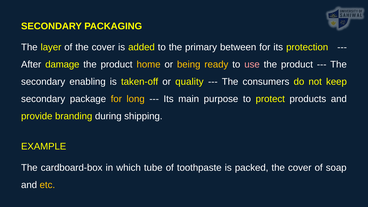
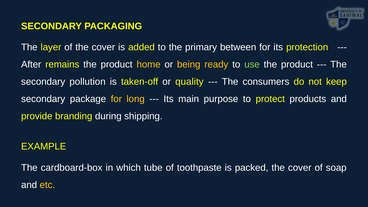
damage: damage -> remains
use colour: pink -> light green
enabling: enabling -> pollution
